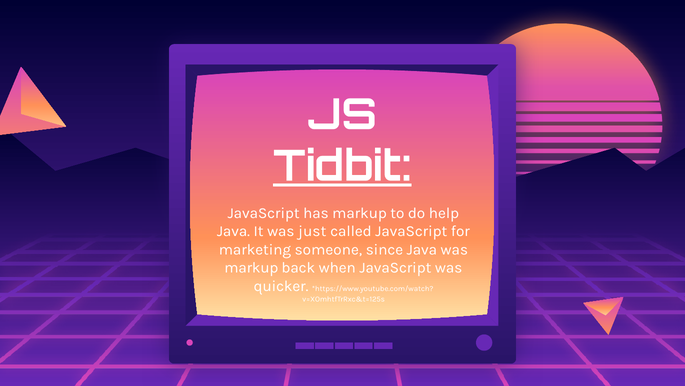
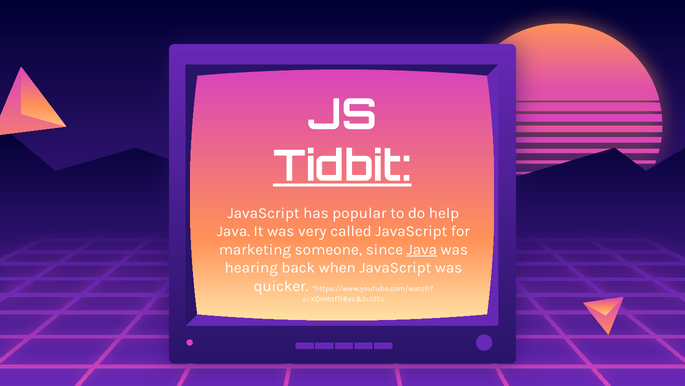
has markup: markup -> popular
just: just -> very
Java at (422, 249) underline: none -> present
markup at (251, 267): markup -> hearing
